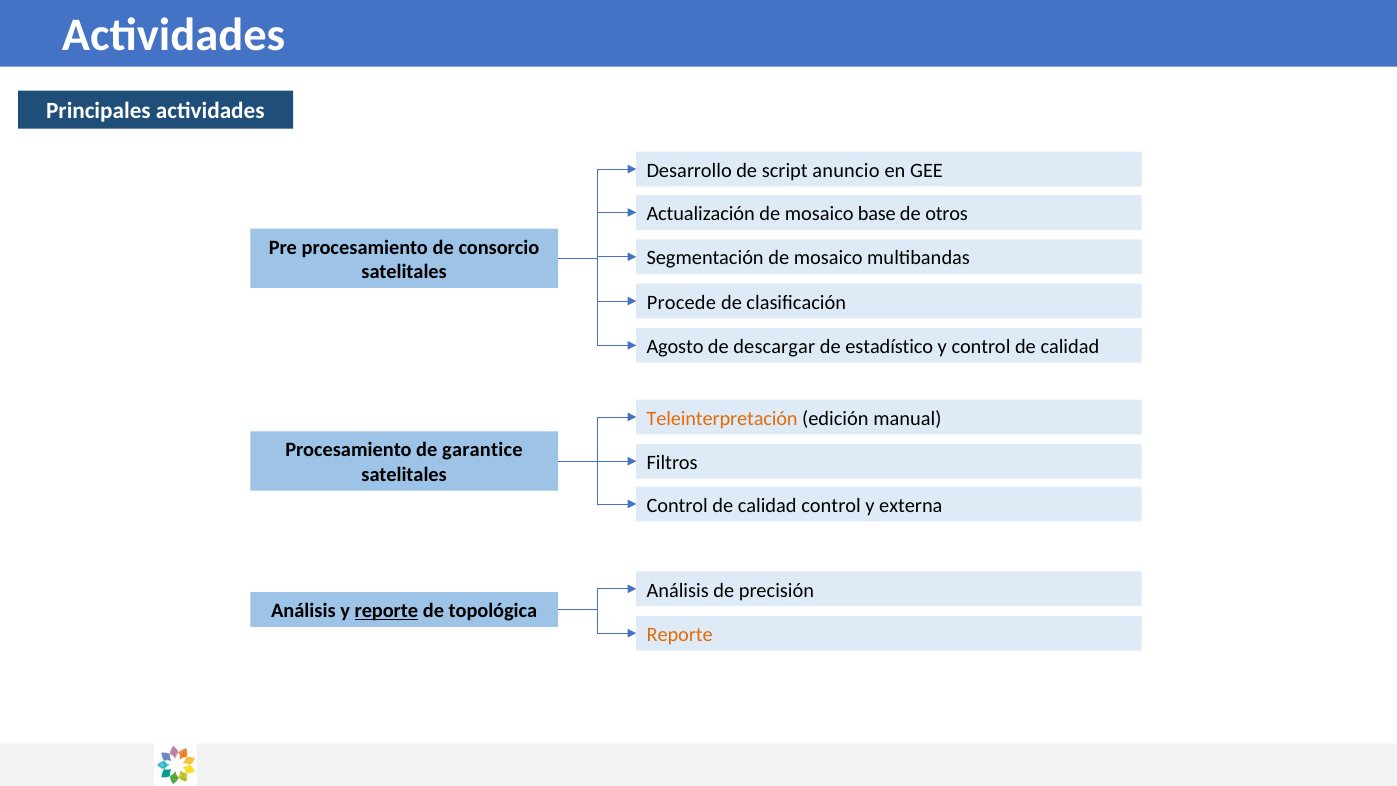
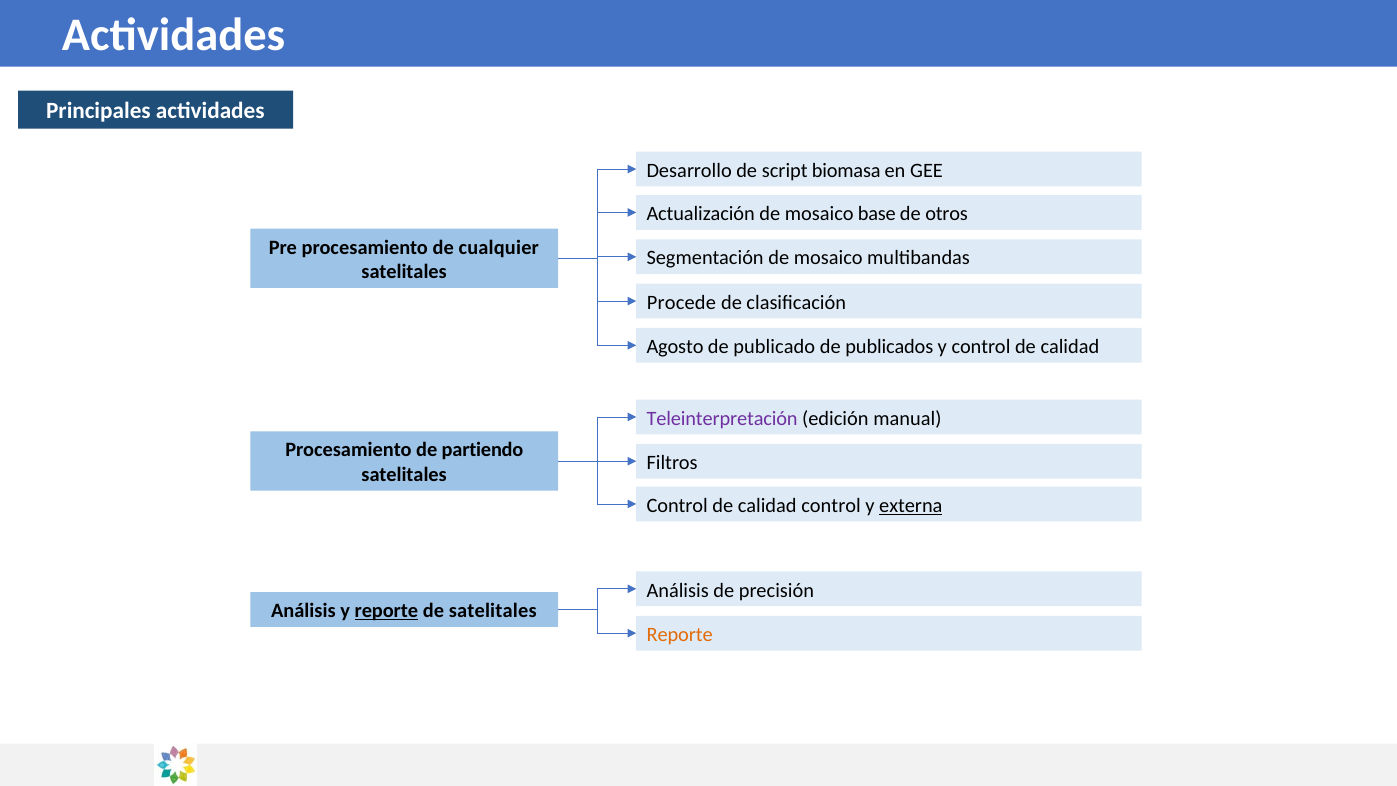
anuncio: anuncio -> biomasa
consorcio: consorcio -> cualquier
descargar: descargar -> publicado
estadístico: estadístico -> publicados
Teleinterpretación colour: orange -> purple
garantice: garantice -> partiendo
externa underline: none -> present
de topológica: topológica -> satelitales
